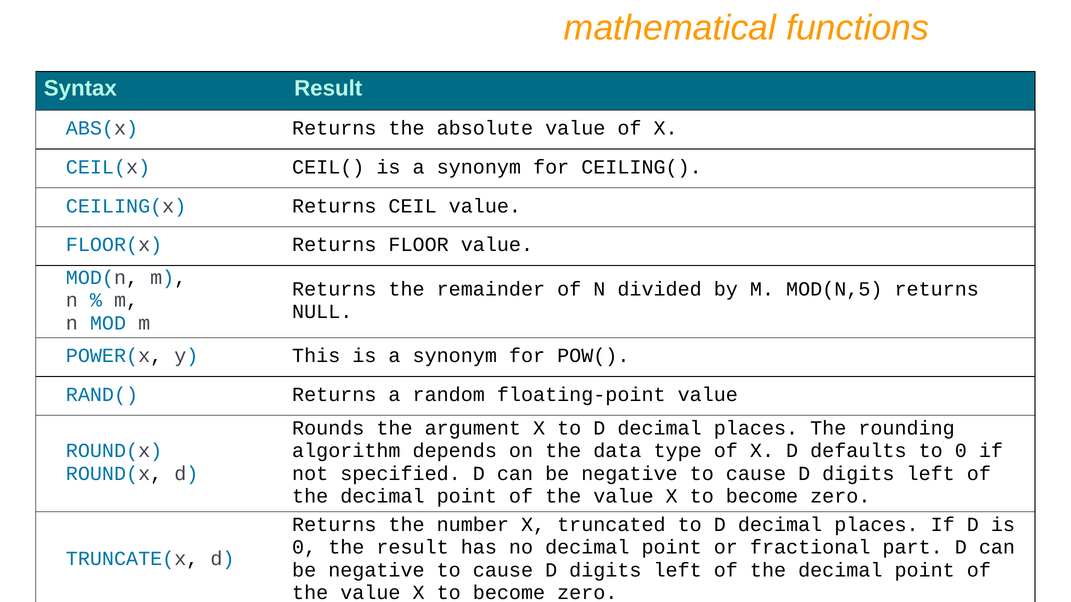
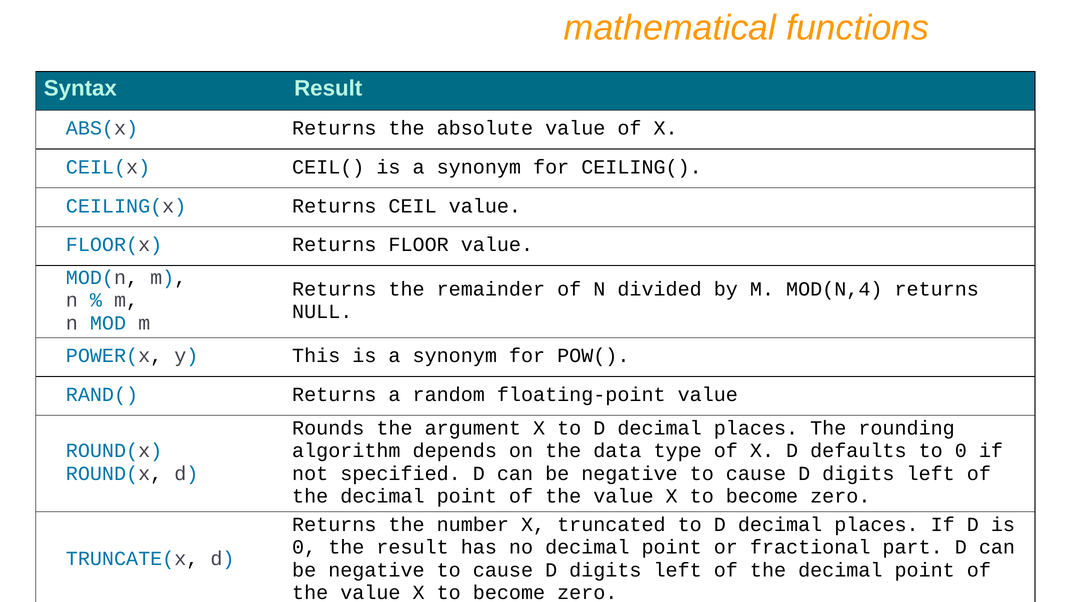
MOD(N,5: MOD(N,5 -> MOD(N,4
